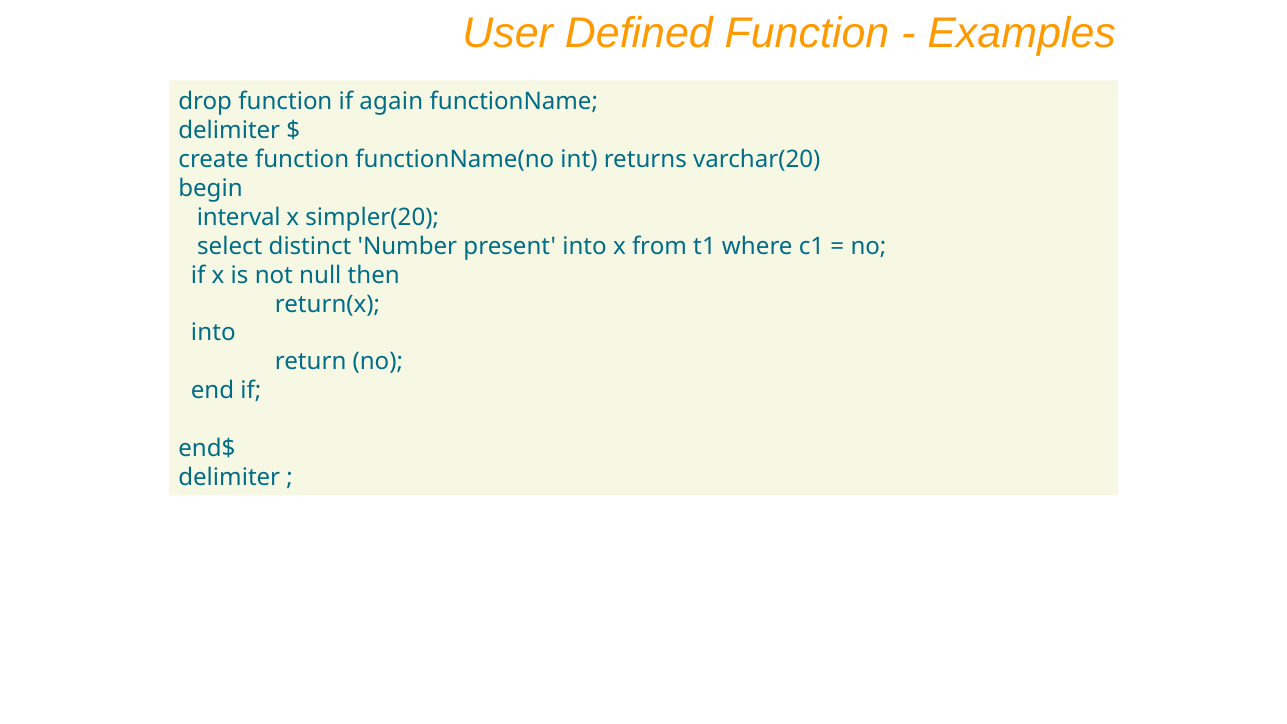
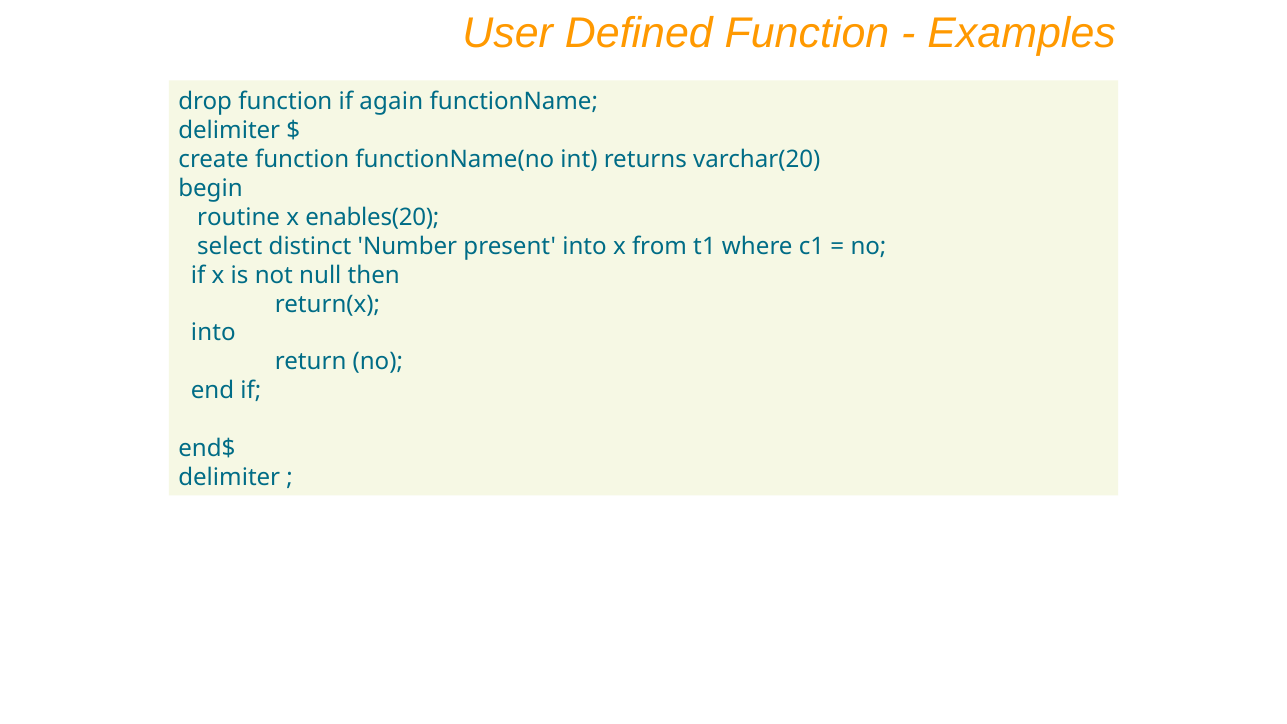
interval: interval -> routine
simpler(20: simpler(20 -> enables(20
